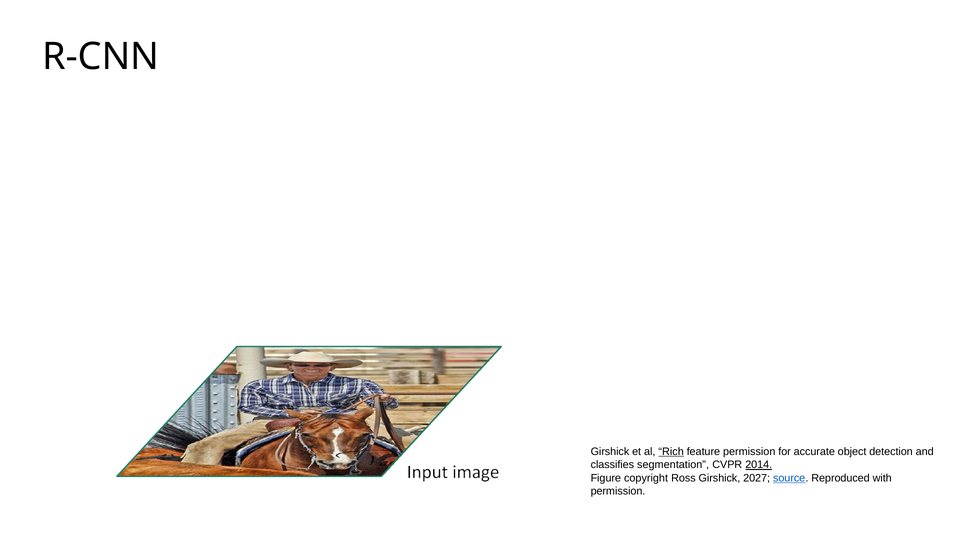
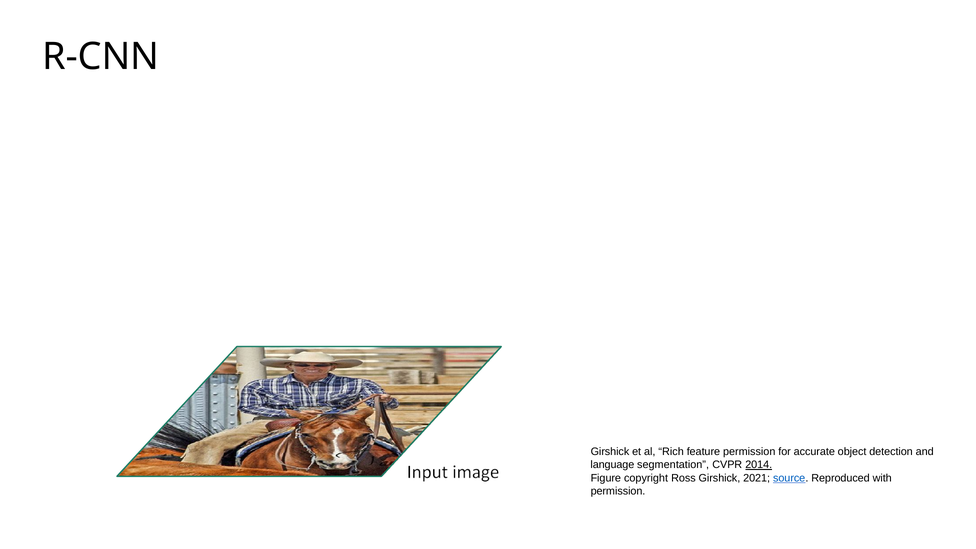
Rich underline: present -> none
classifies: classifies -> language
2027: 2027 -> 2021
